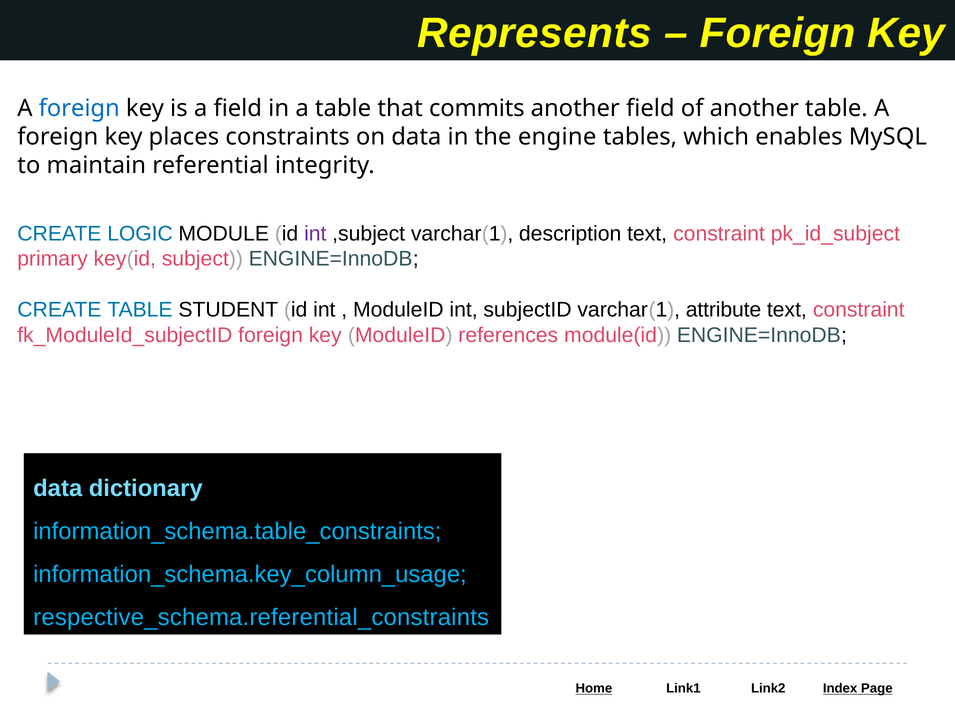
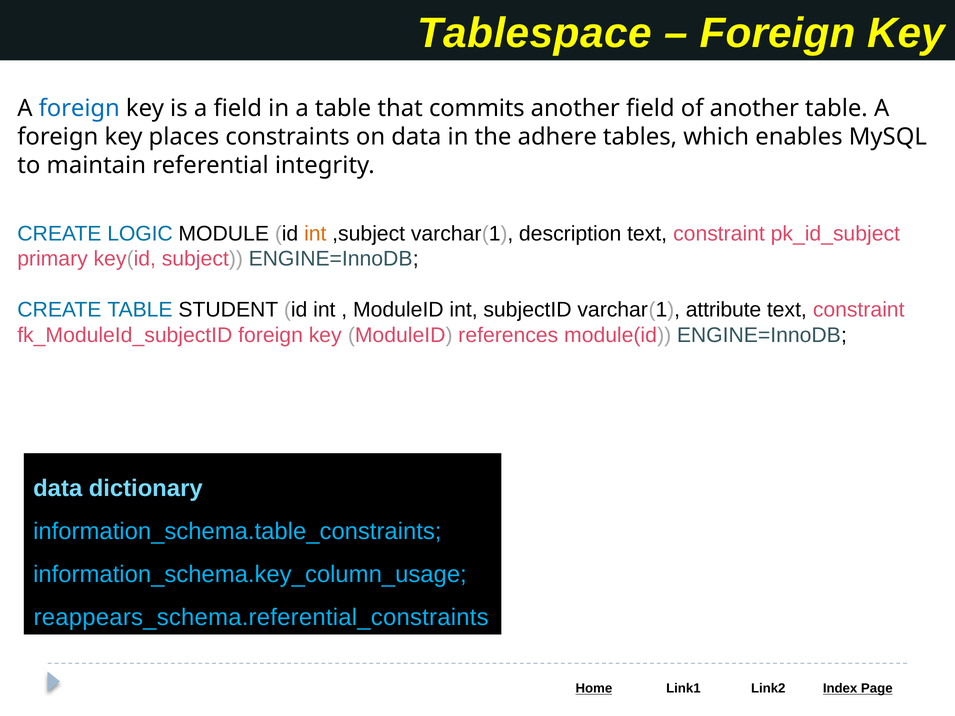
Represents: Represents -> Tablespace
engine: engine -> adhere
int at (315, 234) colour: purple -> orange
respective_schema.referential_constraints: respective_schema.referential_constraints -> reappears_schema.referential_constraints
